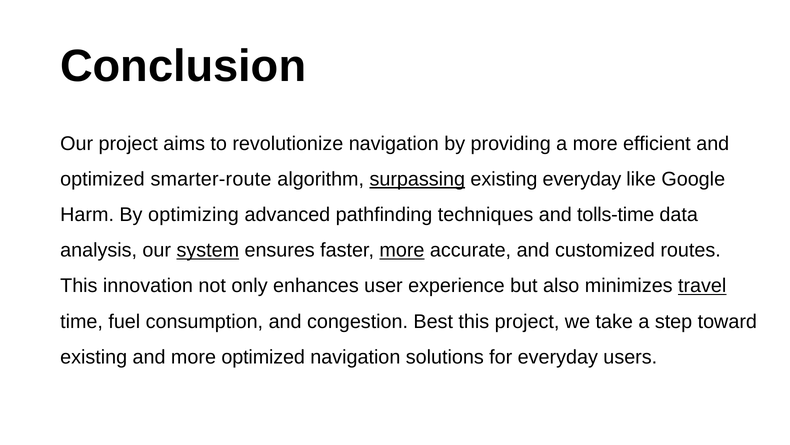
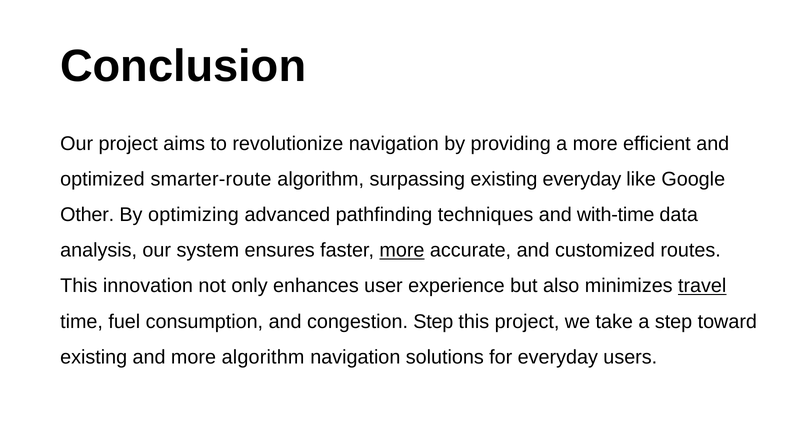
surpassing underline: present -> none
Harm: Harm -> Other
tolls-time: tolls-time -> with-time
system underline: present -> none
congestion Best: Best -> Step
more optimized: optimized -> algorithm
